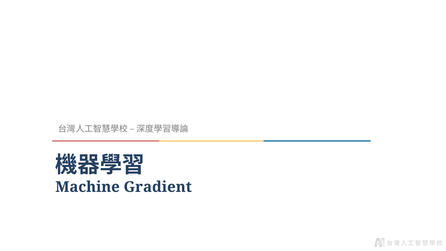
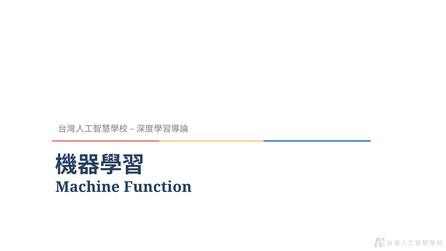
Gradient: Gradient -> Function
